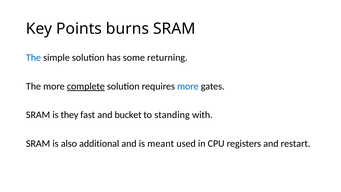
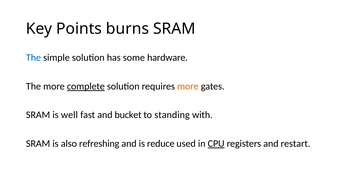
returning: returning -> hardware
more at (188, 86) colour: blue -> orange
they: they -> well
additional: additional -> refreshing
meant: meant -> reduce
CPU underline: none -> present
